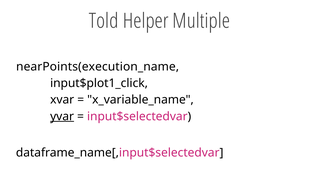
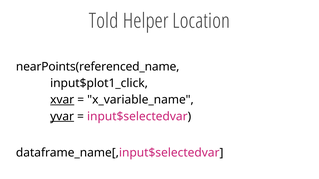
Multiple: Multiple -> Location
nearPoints(execution_name: nearPoints(execution_name -> nearPoints(referenced_name
xvar underline: none -> present
